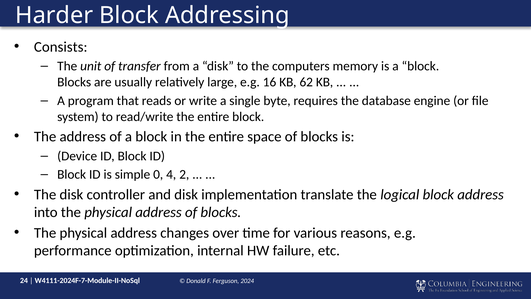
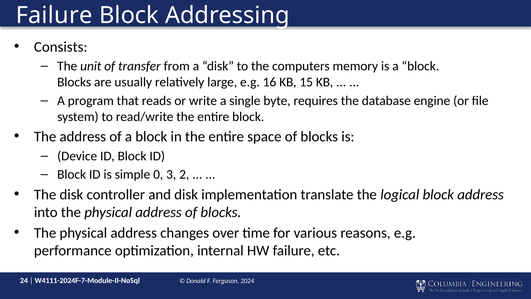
Harder at (54, 15): Harder -> Failure
62: 62 -> 15
4: 4 -> 3
